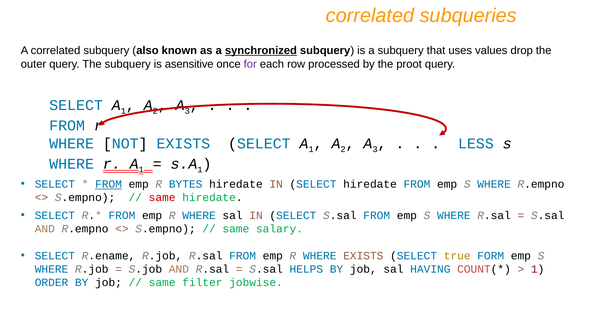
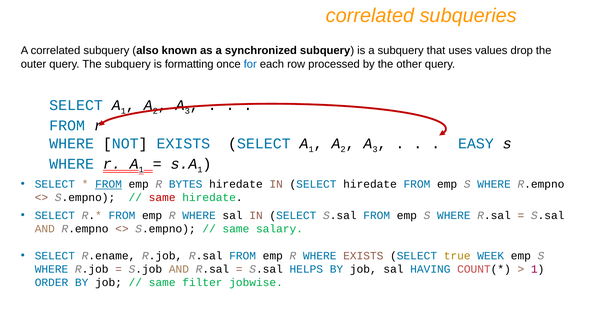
synchronized underline: present -> none
asensitive: asensitive -> formatting
for colour: purple -> blue
proot: proot -> other
LESS: LESS -> EASY
FORM: FORM -> WEEK
